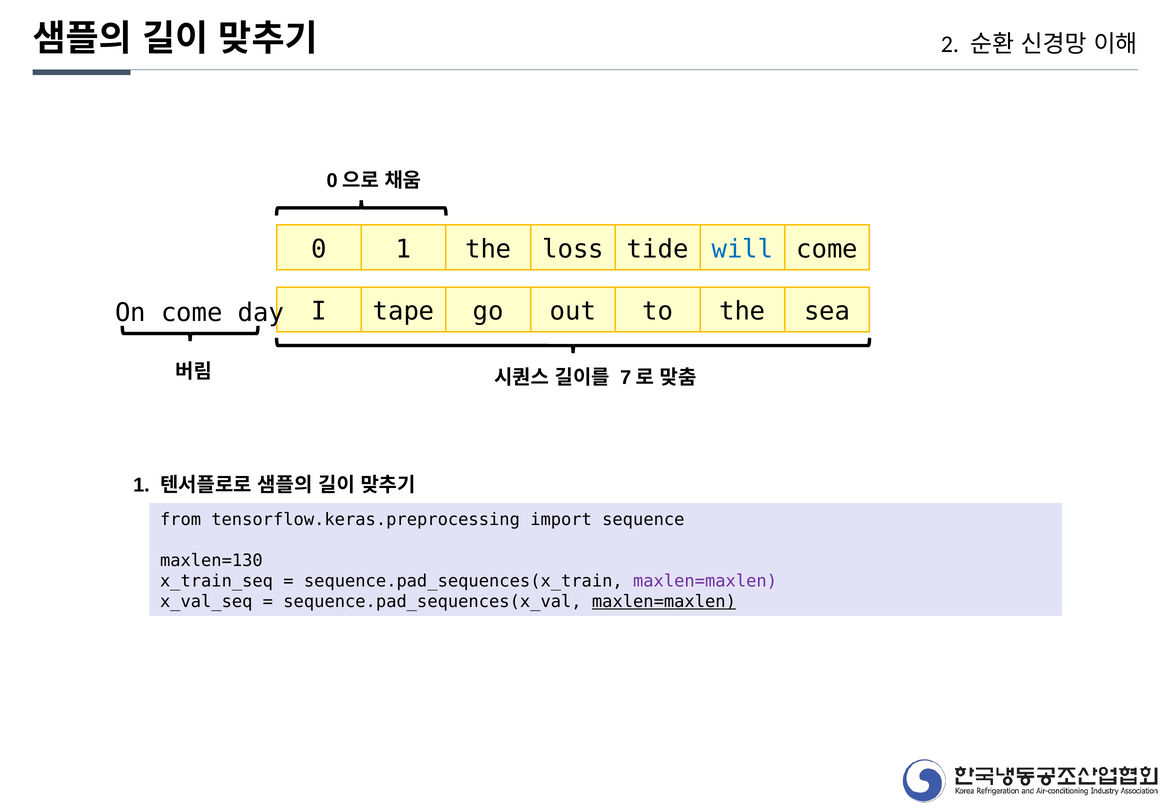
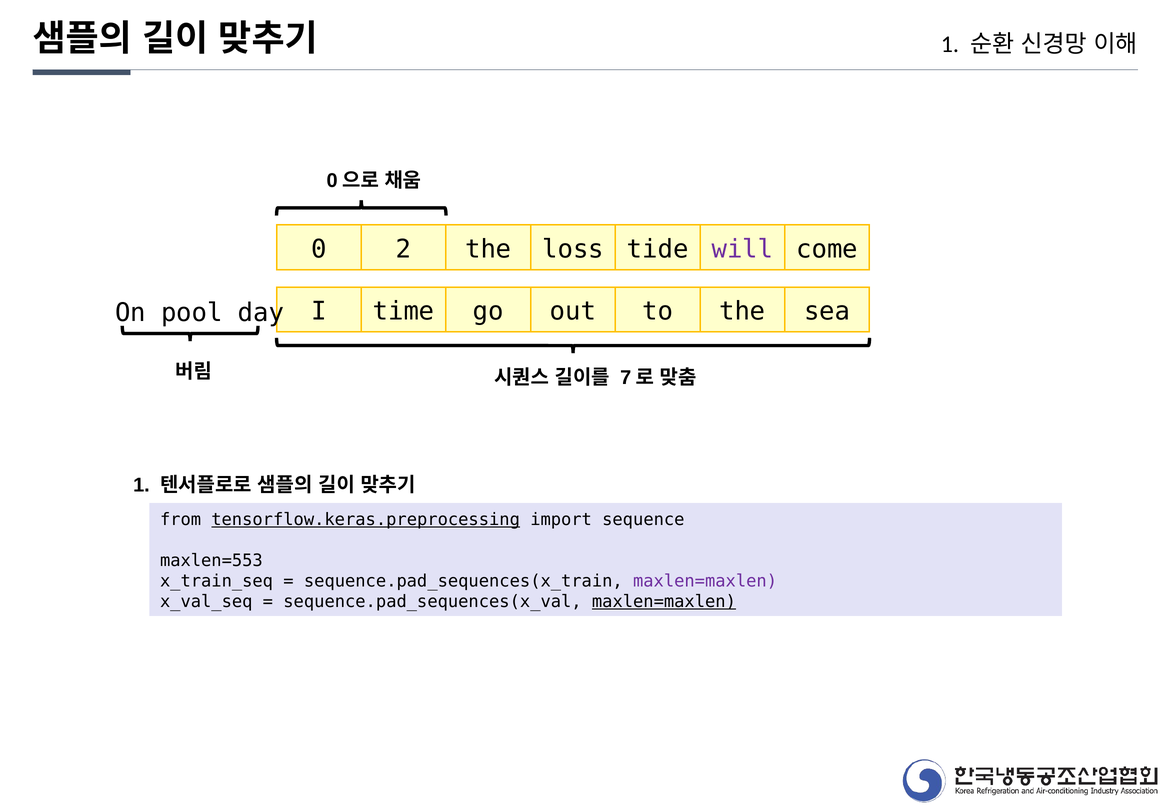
2 at (950, 44): 2 -> 1
0 1: 1 -> 2
will colour: blue -> purple
tape: tape -> time
On come: come -> pool
tensorflow.keras.preprocessing underline: none -> present
maxlen=130: maxlen=130 -> maxlen=553
